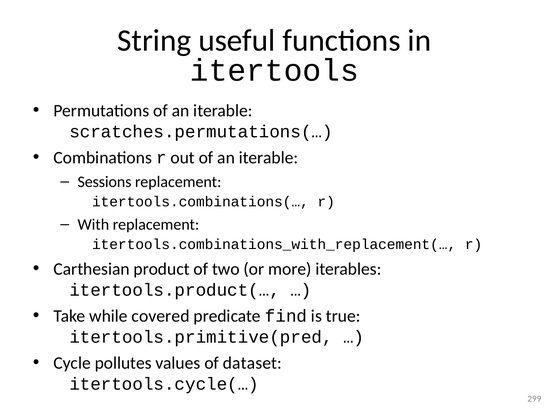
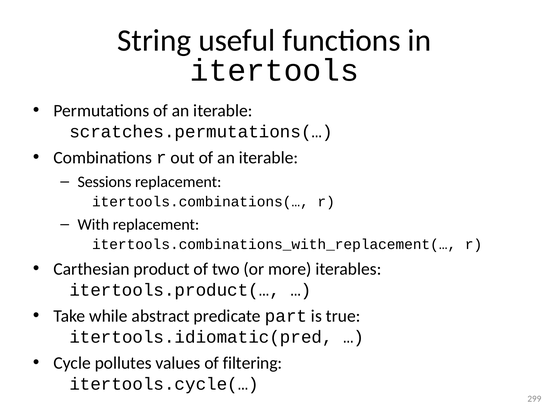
covered: covered -> abstract
find: find -> part
itertools.primitive(pred: itertools.primitive(pred -> itertools.idiomatic(pred
dataset: dataset -> filtering
